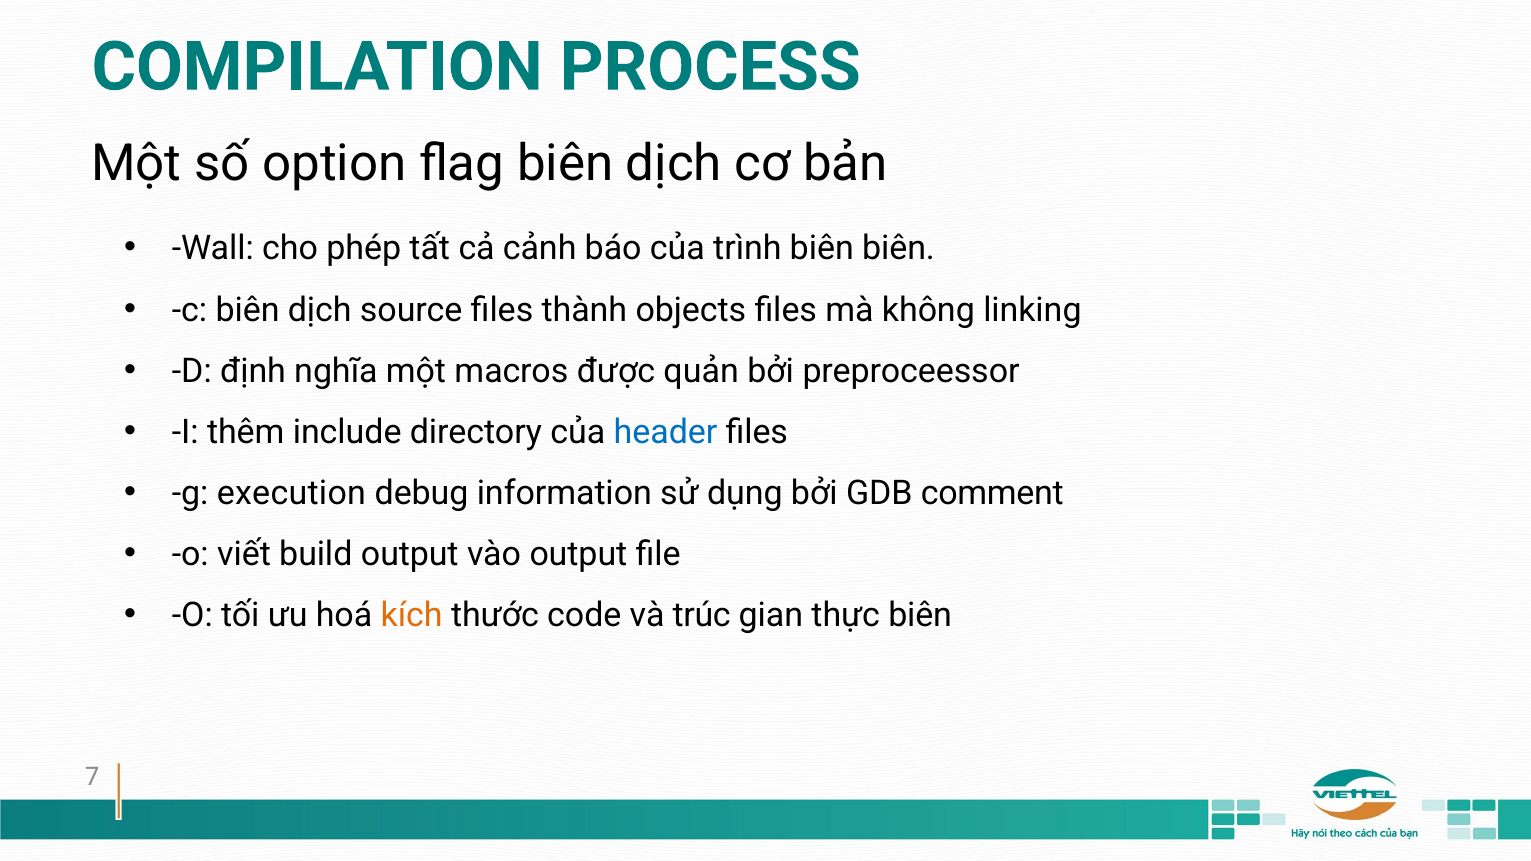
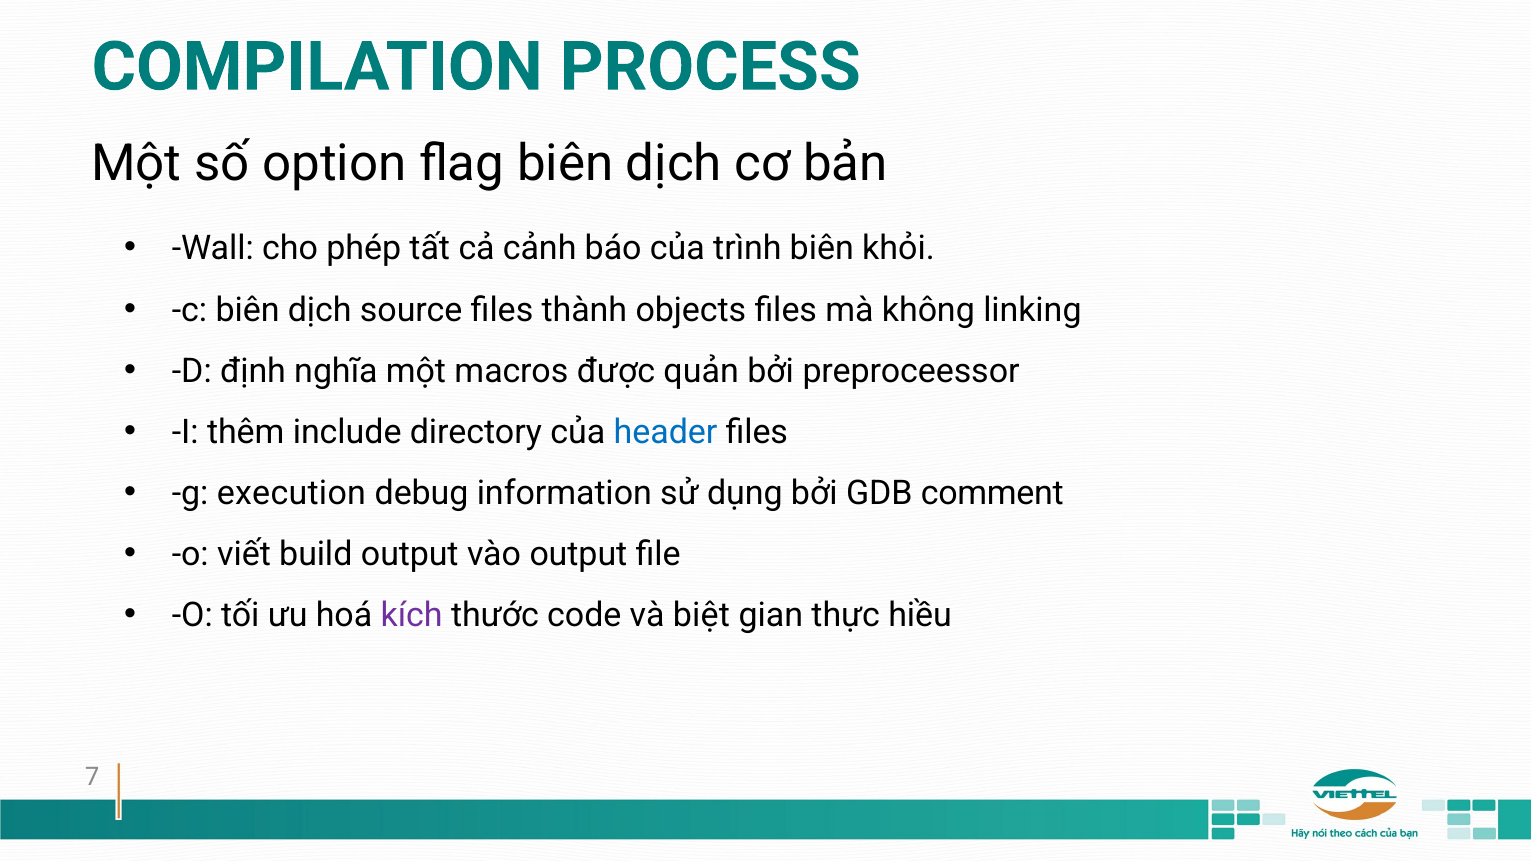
biên biên: biên -> khỏi
kích colour: orange -> purple
trúc: trúc -> biệt
thực biên: biên -> hiều
